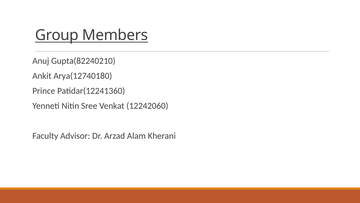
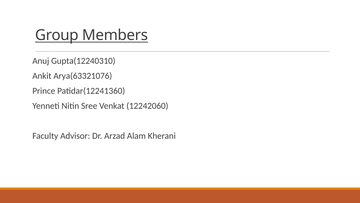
Gupta(82240210: Gupta(82240210 -> Gupta(12240310
Arya(12740180: Arya(12740180 -> Arya(63321076
